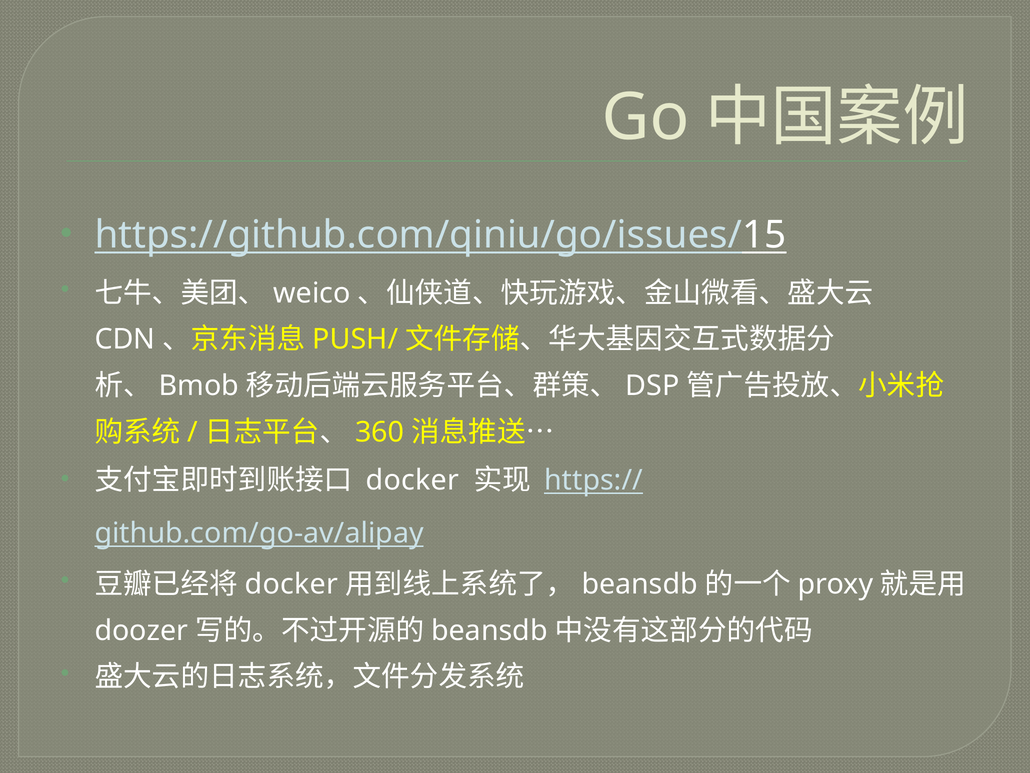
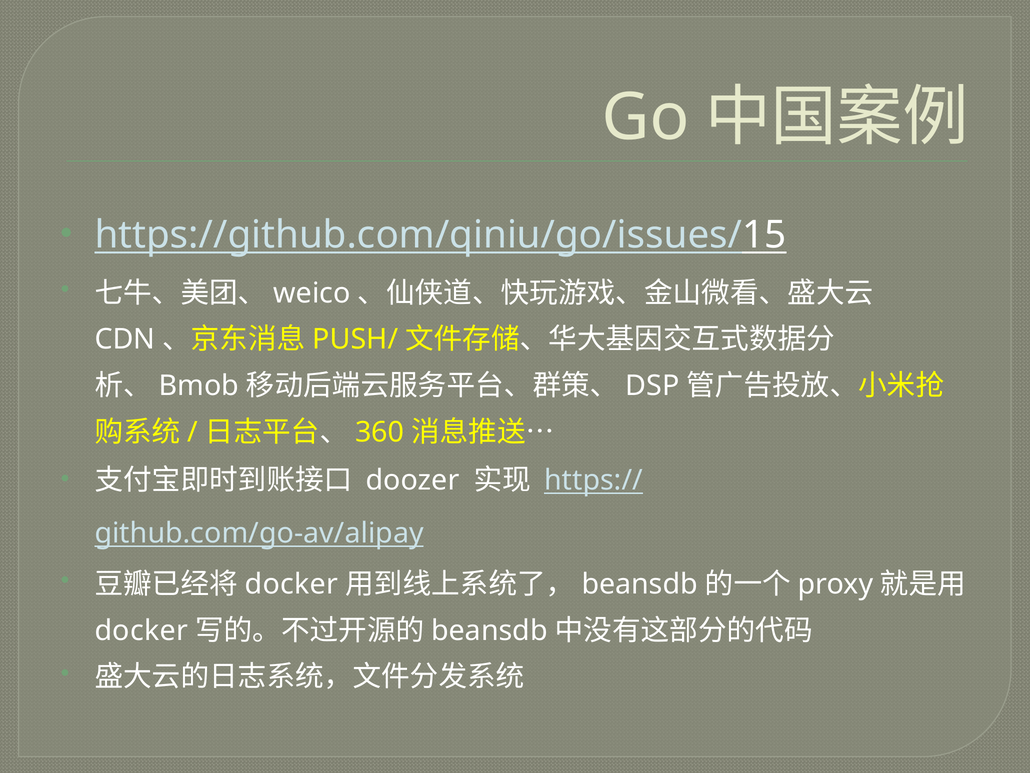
docker at (412, 480): docker -> doozer
doozer at (141, 630): doozer -> docker
